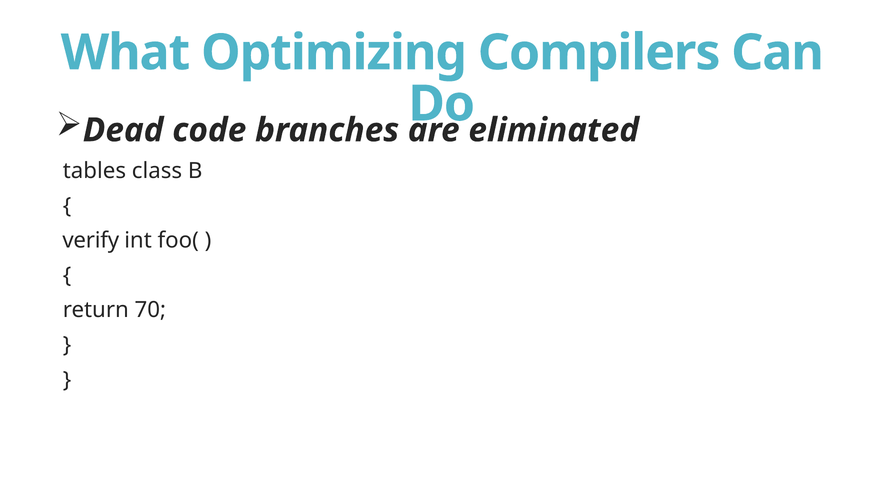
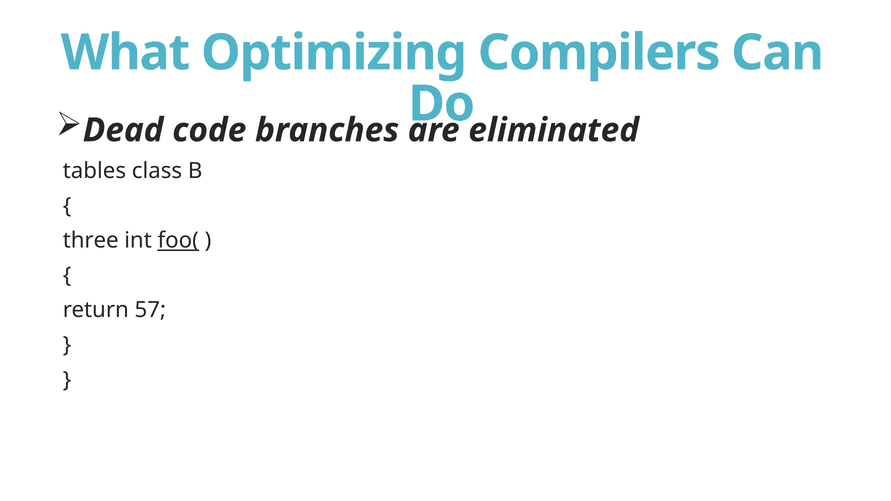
verify: verify -> three
foo( underline: none -> present
70: 70 -> 57
